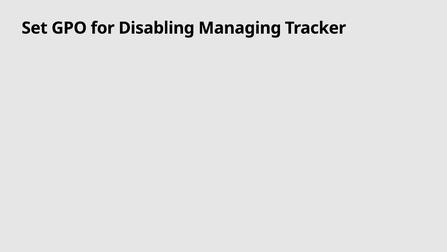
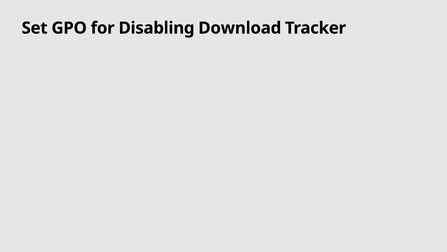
Managing: Managing -> Download
